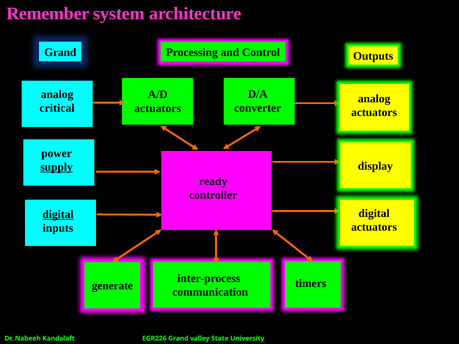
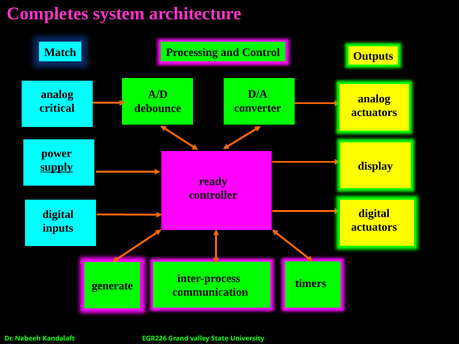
Remember: Remember -> Completes
Grand at (60, 52): Grand -> Match
actuators at (158, 108): actuators -> debounce
digital at (58, 215) underline: present -> none
